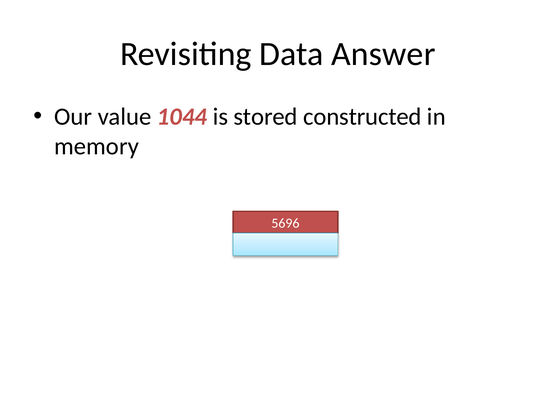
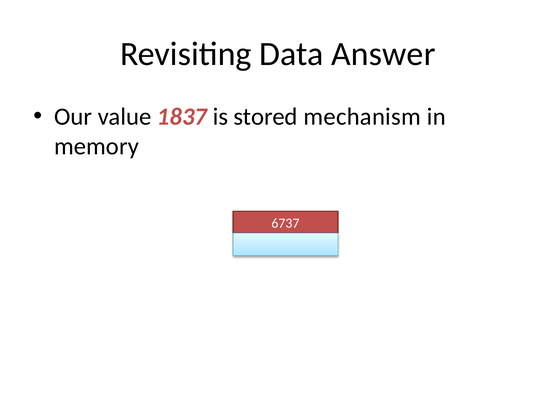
1044: 1044 -> 1837
constructed: constructed -> mechanism
5696: 5696 -> 6737
